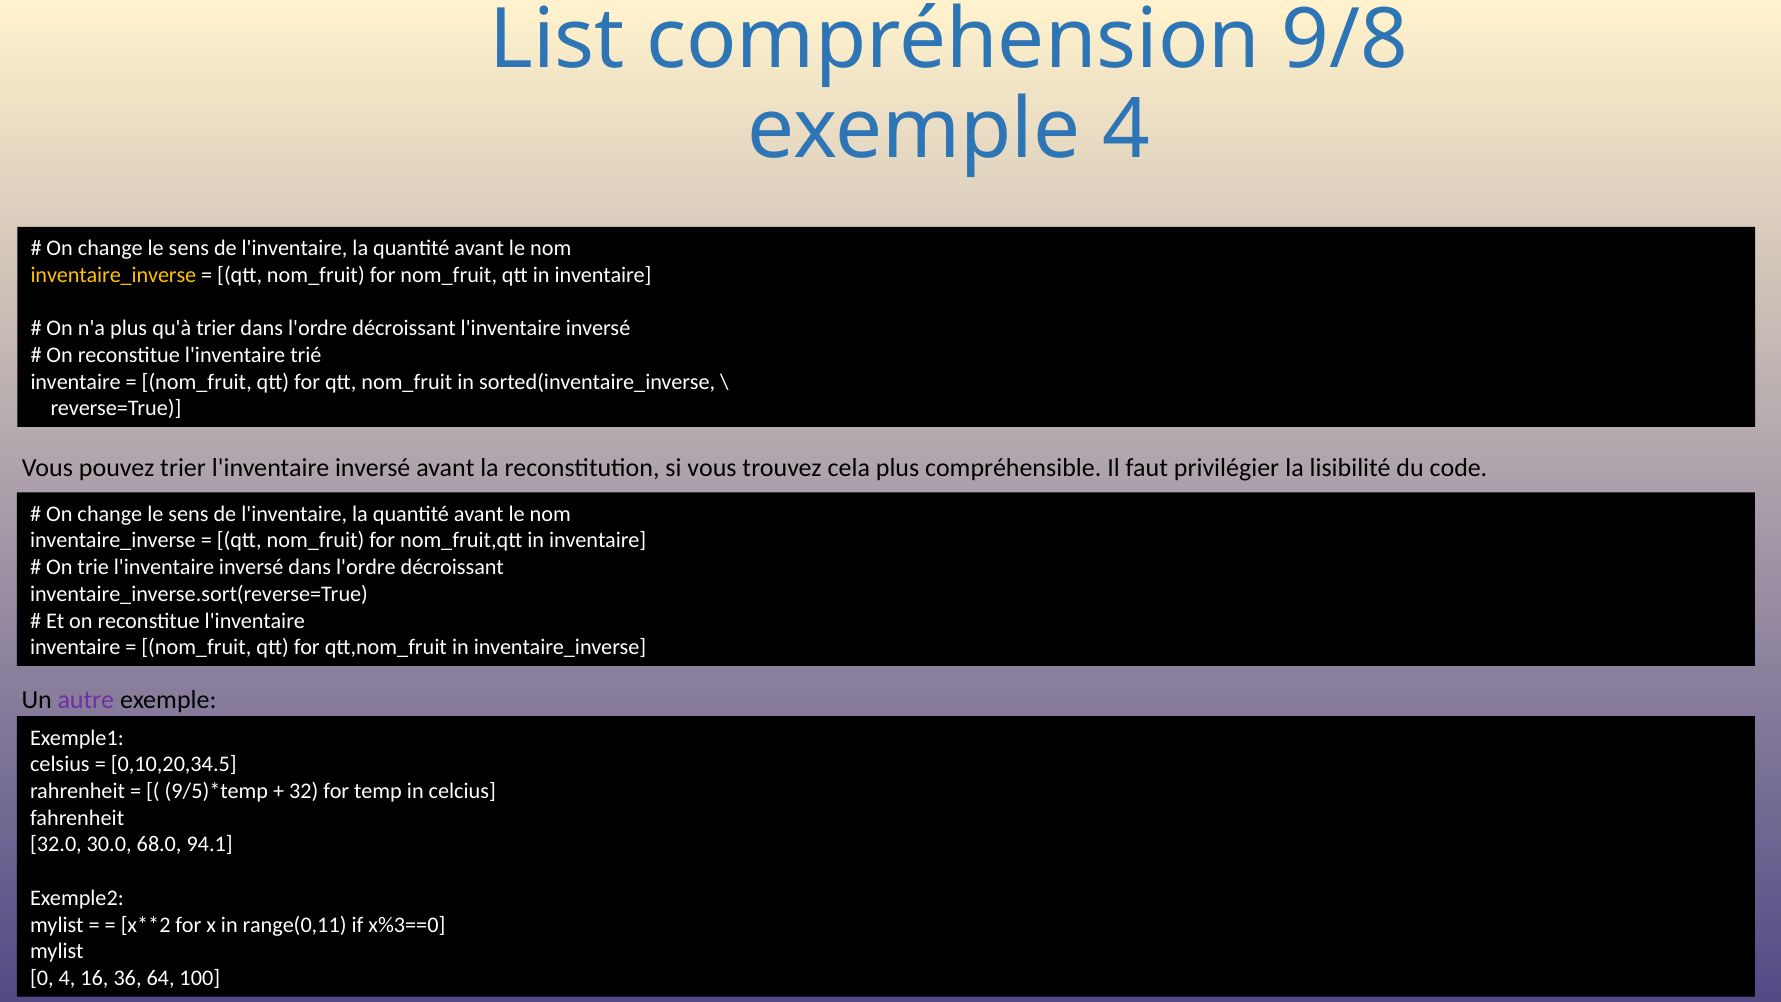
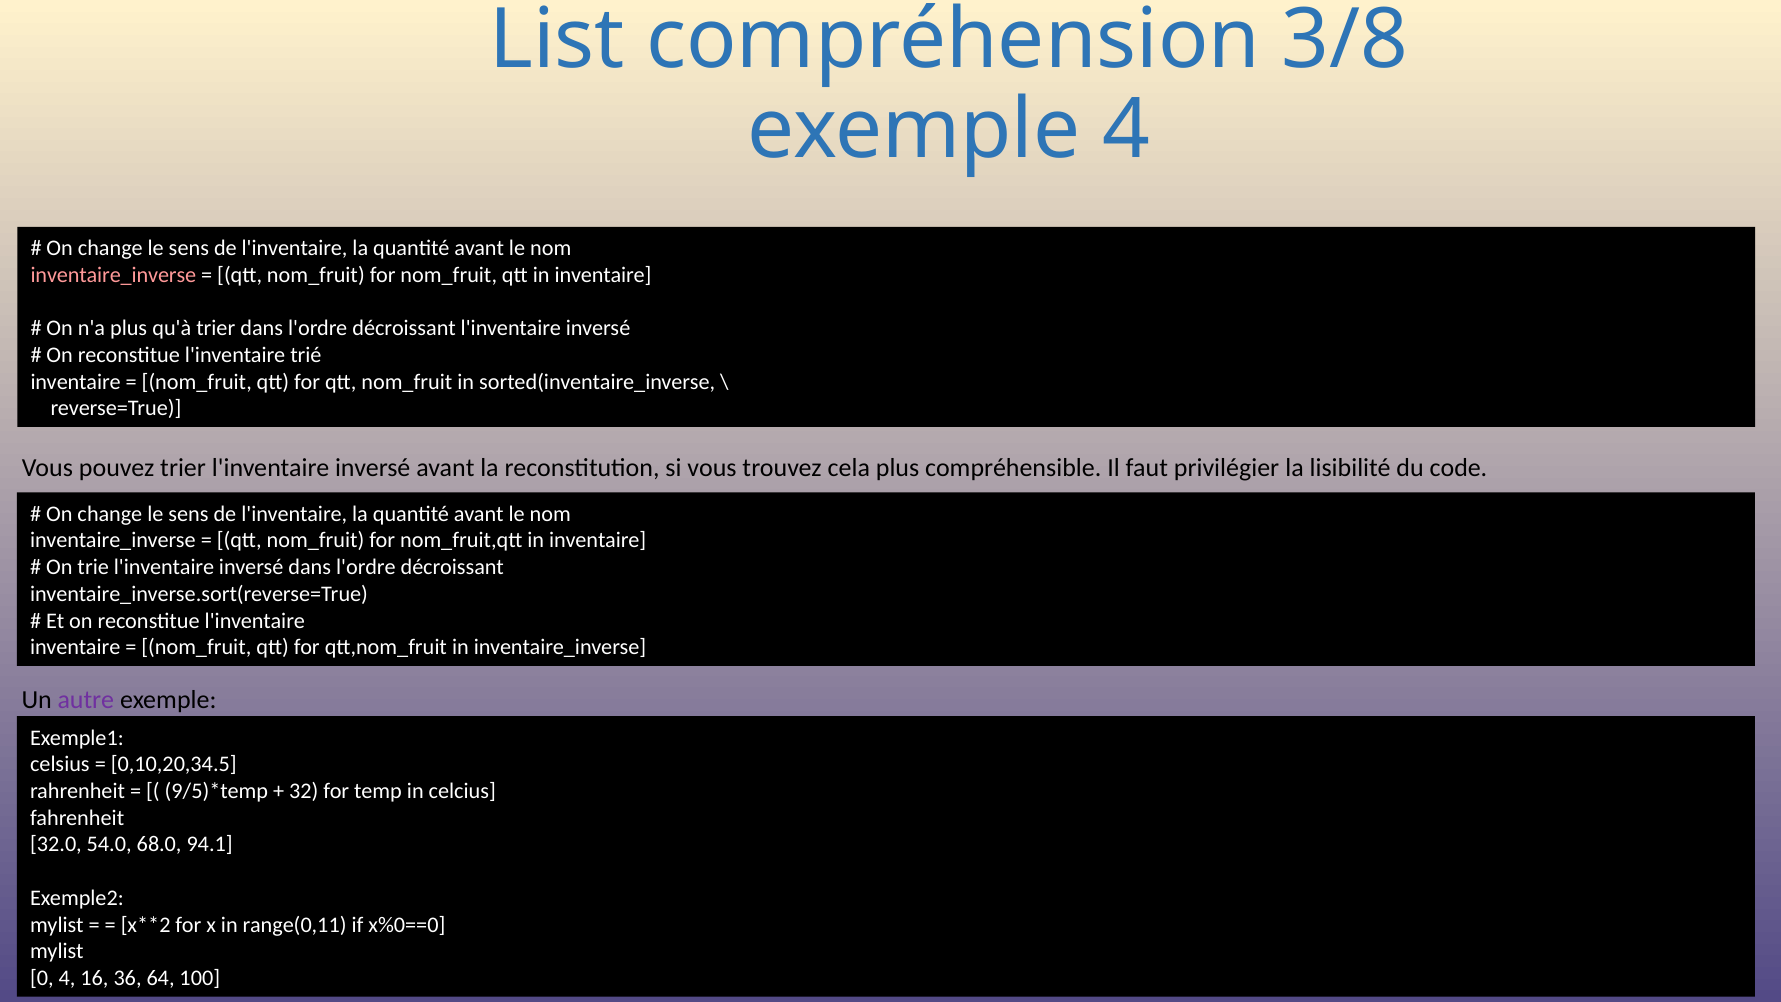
9/8: 9/8 -> 3/8
inventaire_inverse at (113, 275) colour: yellow -> pink
30.0: 30.0 -> 54.0
x%3==0: x%3==0 -> x%0==0
